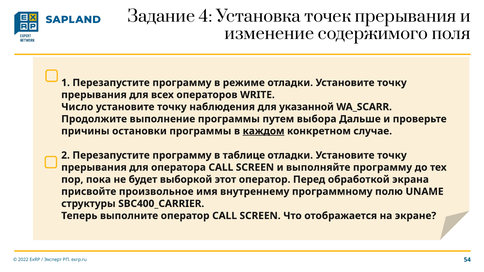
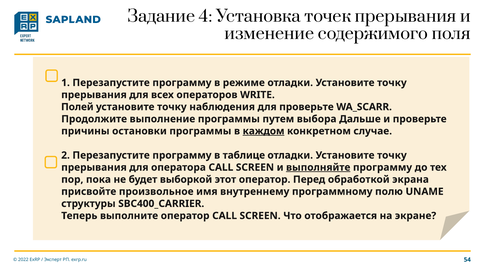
Число: Число -> Полей
для указанной: указанной -> проверьте
выполняйте underline: none -> present
